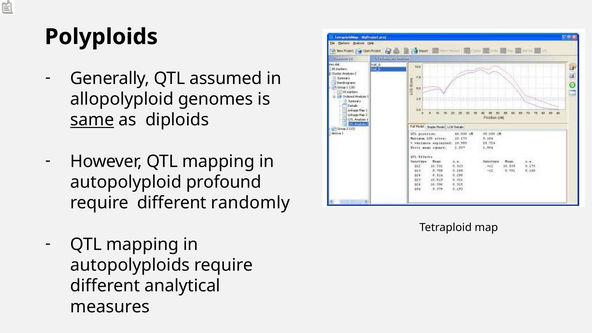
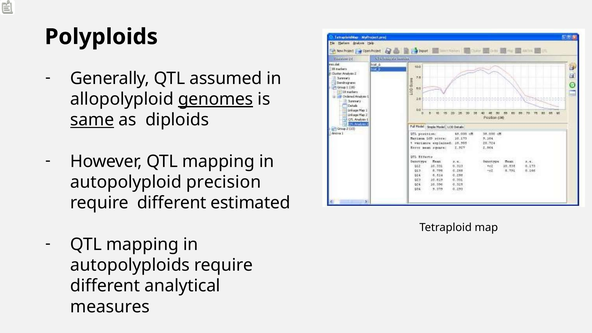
genomes underline: none -> present
profound: profound -> precision
randomly: randomly -> estimated
